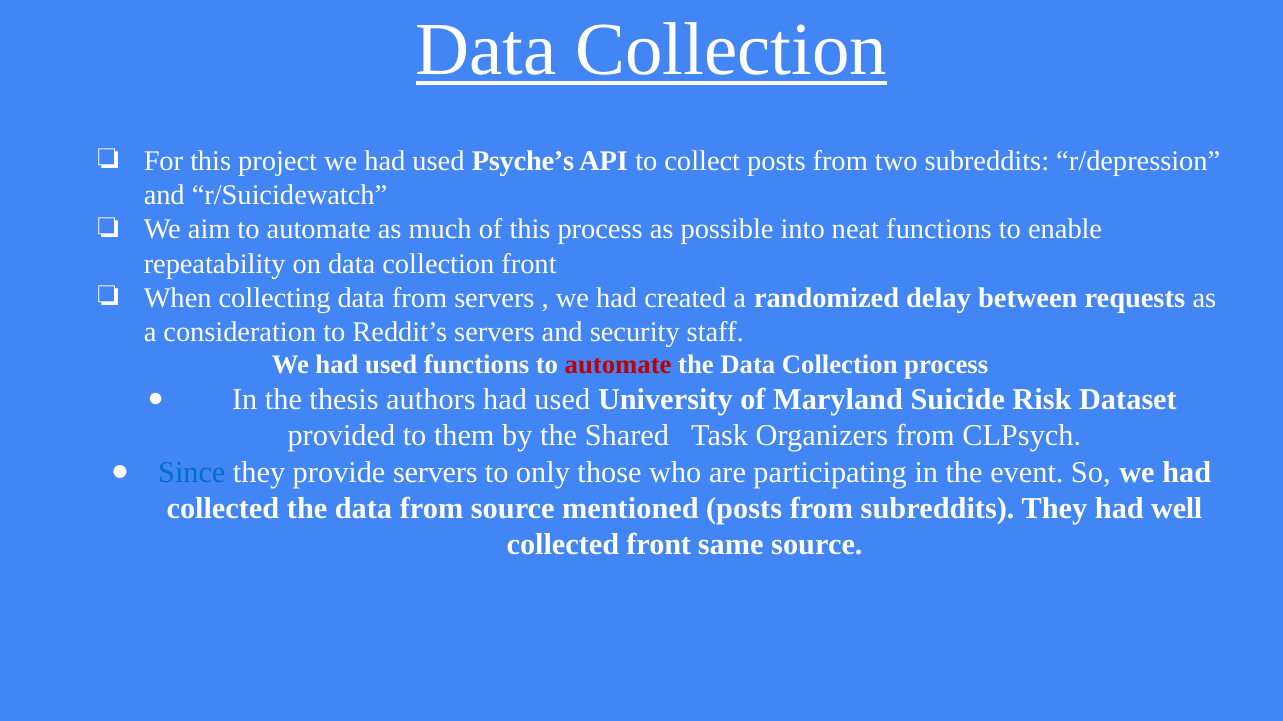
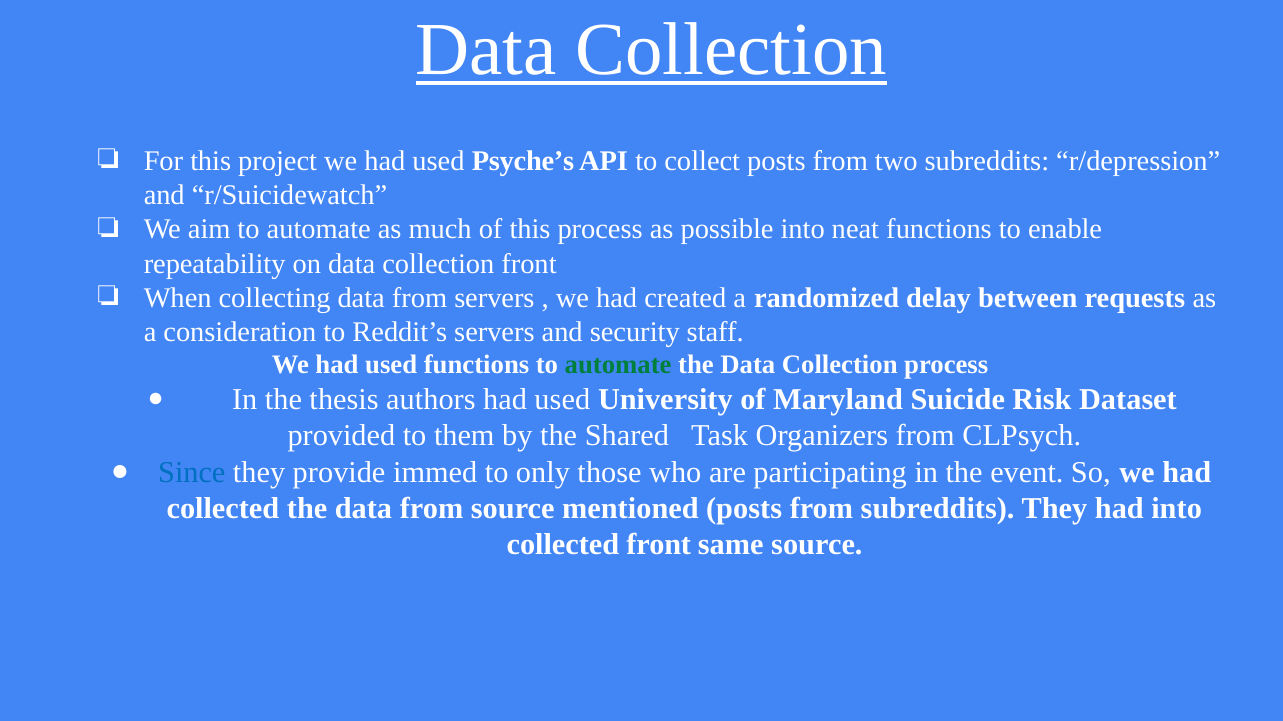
automate at (618, 365) colour: red -> green
provide servers: servers -> immed
had well: well -> into
